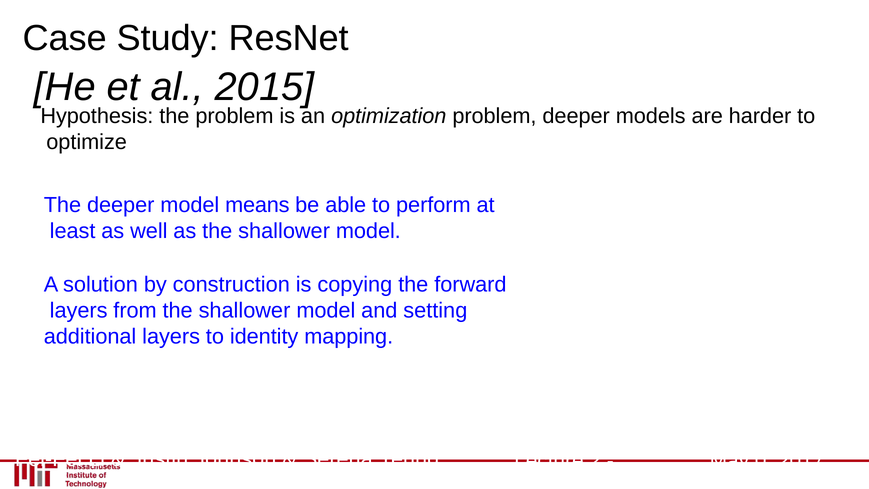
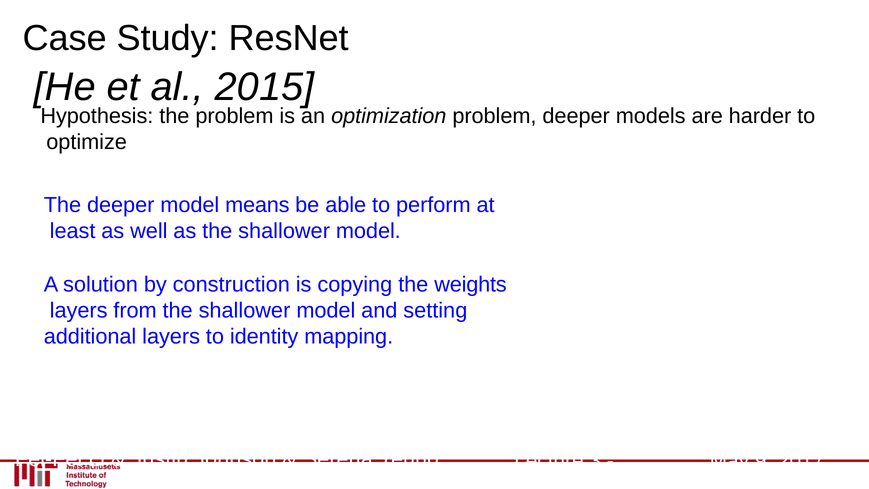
forward: forward -> weights
2: 2 -> 3
0: 0 -> 9
